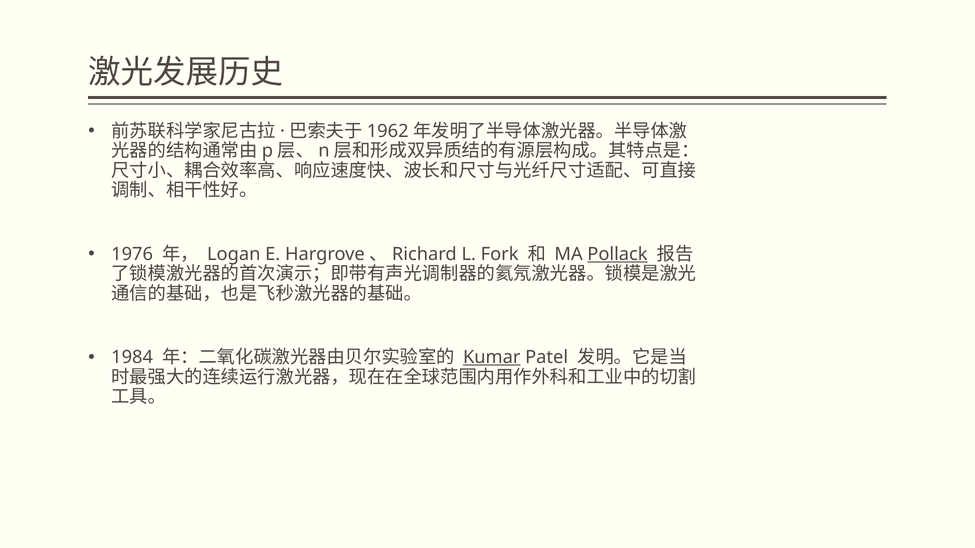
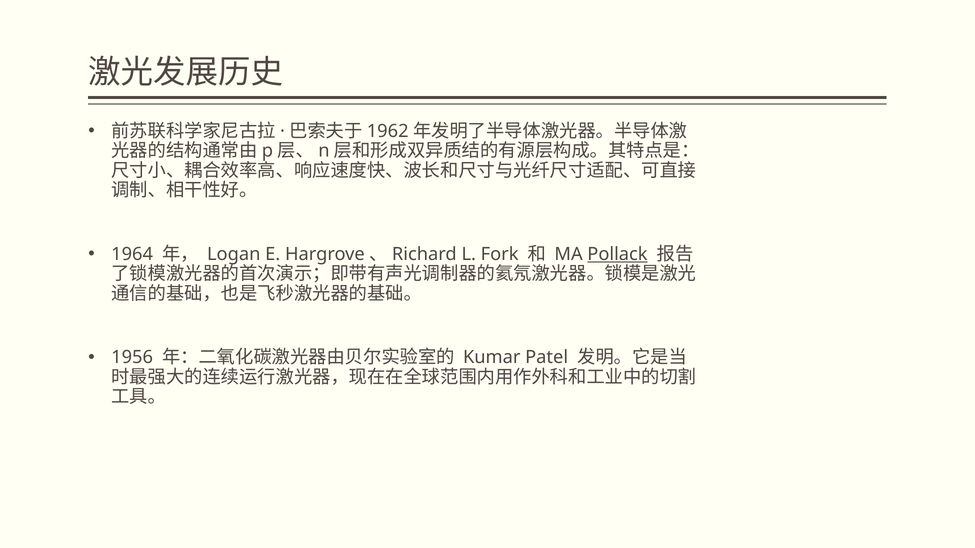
1976: 1976 -> 1964
1984: 1984 -> 1956
Kumar underline: present -> none
